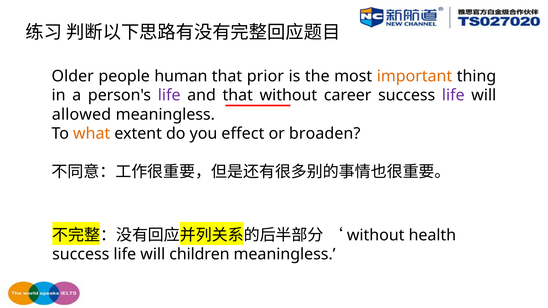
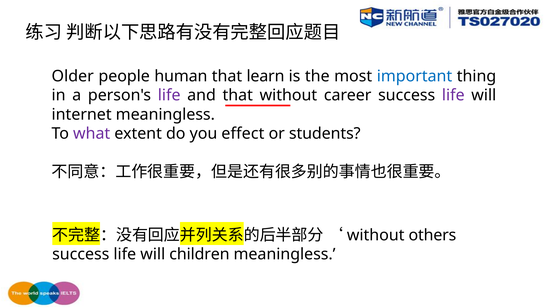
prior: prior -> learn
important colour: orange -> blue
allowed: allowed -> internet
what colour: orange -> purple
broaden: broaden -> students
health: health -> others
